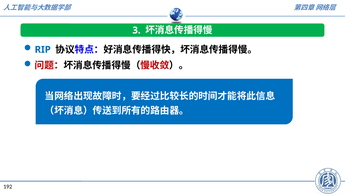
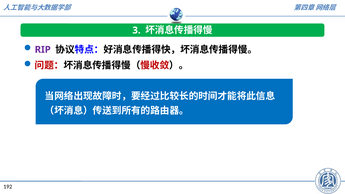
RIP colour: blue -> purple
